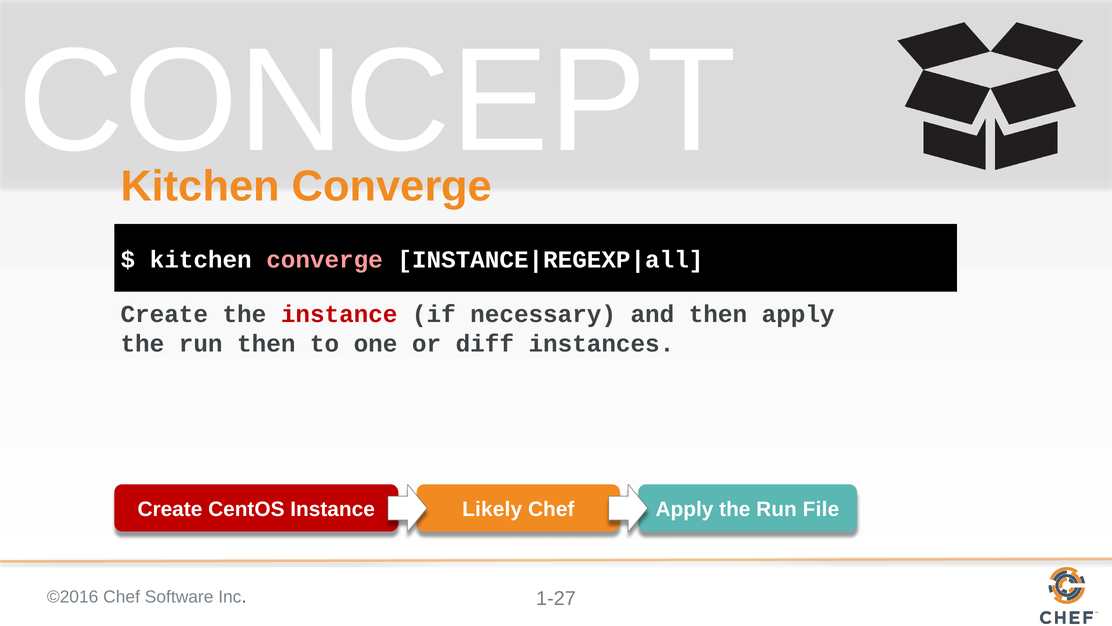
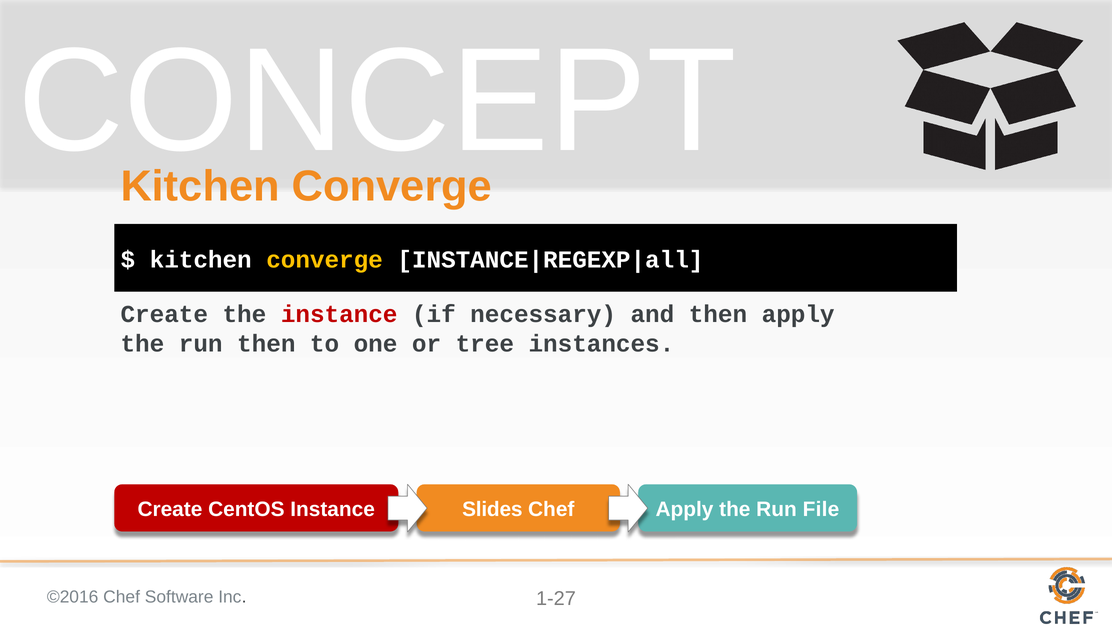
converge at (325, 259) colour: pink -> yellow
diff: diff -> tree
Likely: Likely -> Slides
